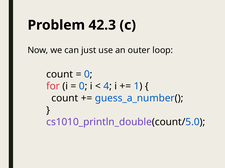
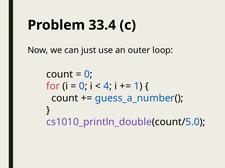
42.3: 42.3 -> 33.4
